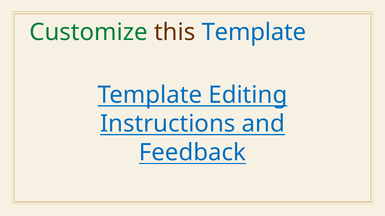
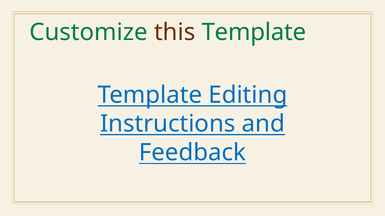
Template at (254, 32) colour: blue -> green
